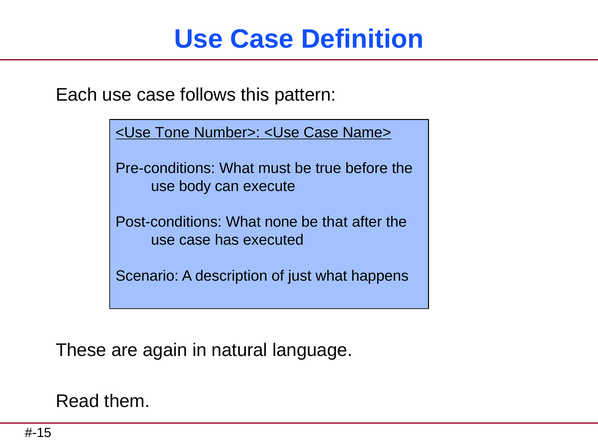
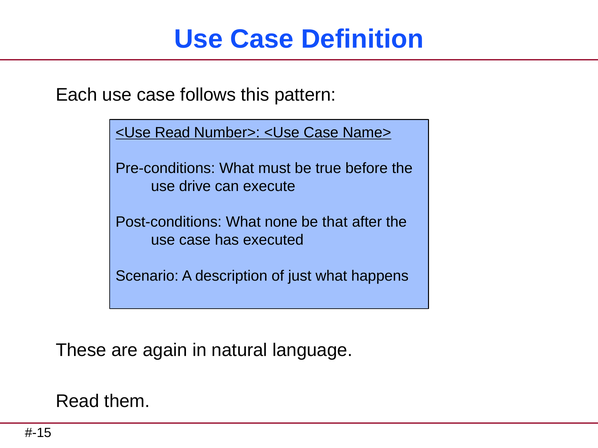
<Use Tone: Tone -> Read
body: body -> drive
